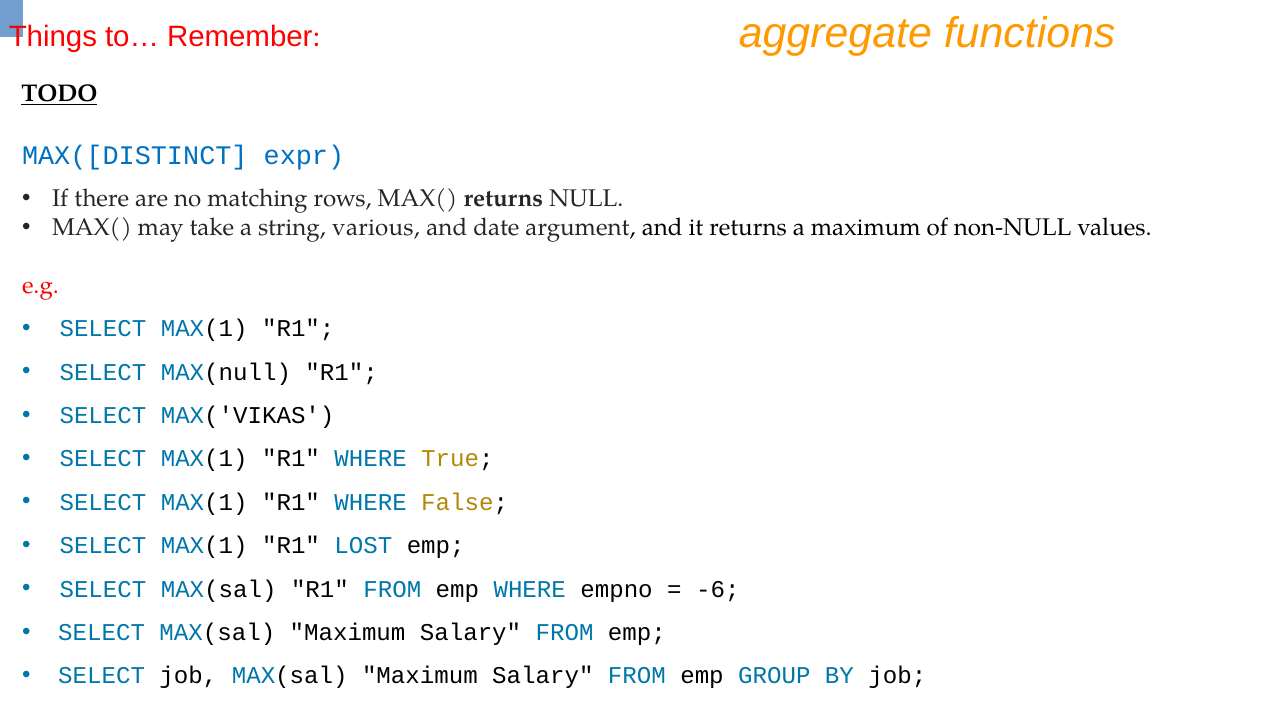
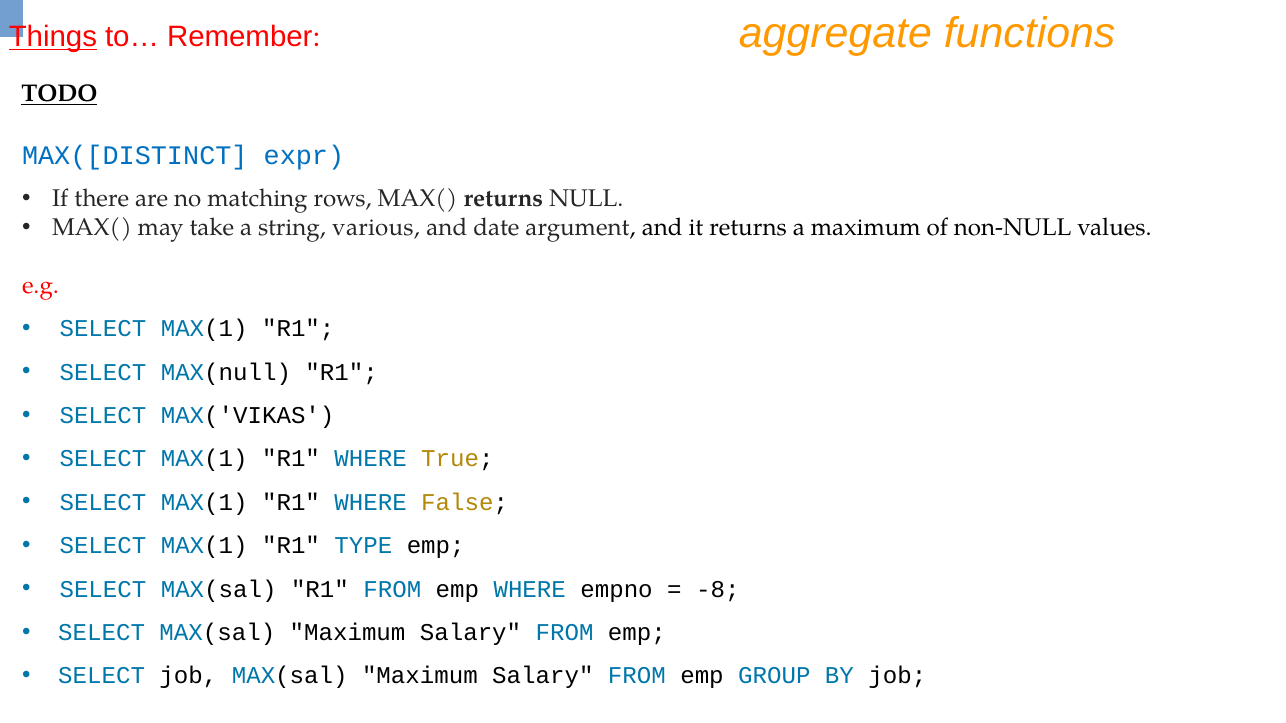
Things underline: none -> present
LOST: LOST -> TYPE
-6: -6 -> -8
